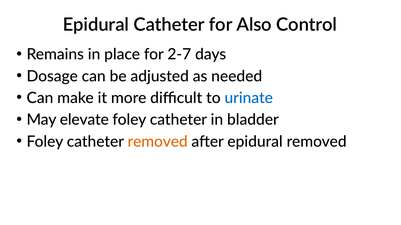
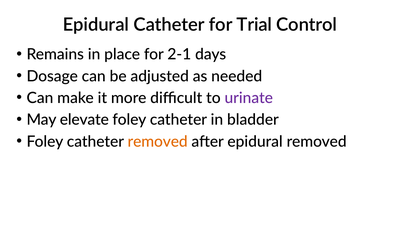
Also: Also -> Trial
2-7: 2-7 -> 2-1
urinate colour: blue -> purple
